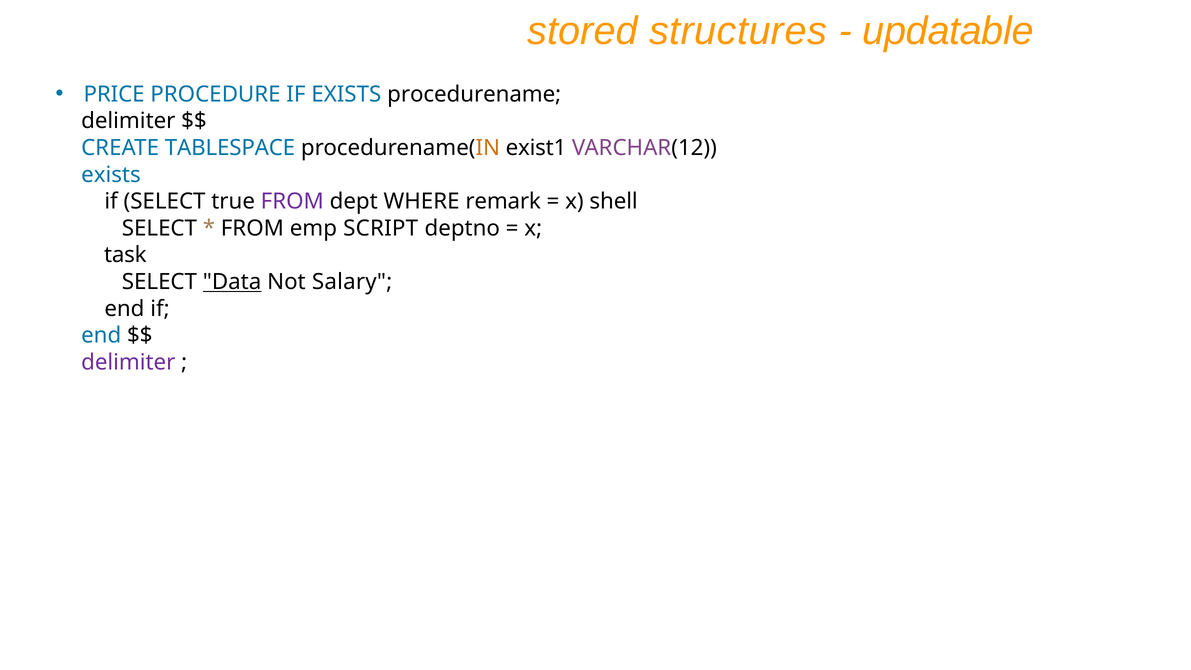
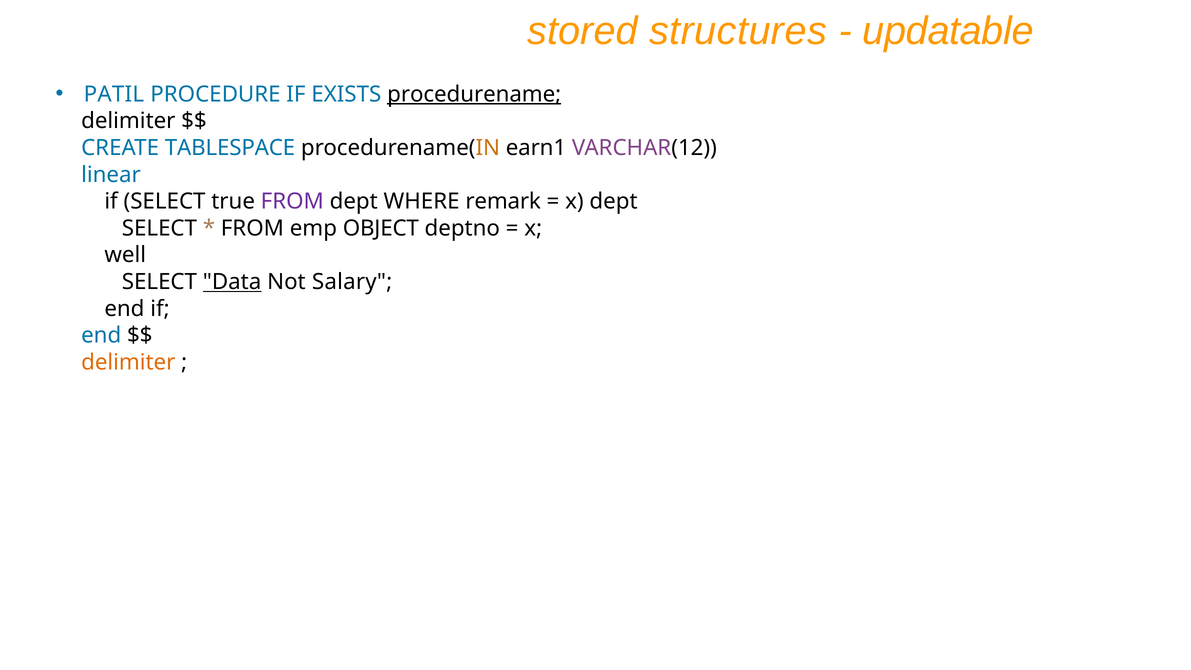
PRICE: PRICE -> PATIL
procedurename underline: none -> present
exist1: exist1 -> earn1
exists at (111, 175): exists -> linear
x shell: shell -> dept
SCRIPT: SCRIPT -> OBJECT
task: task -> well
delimiter at (128, 362) colour: purple -> orange
